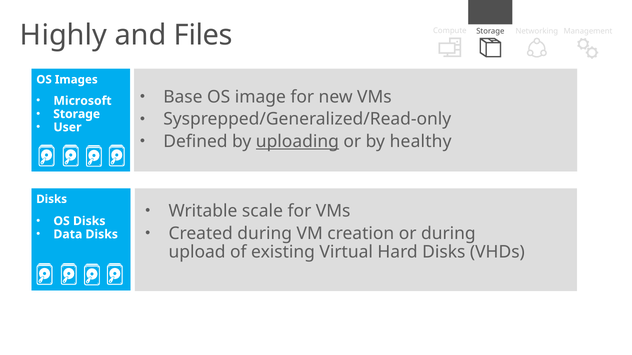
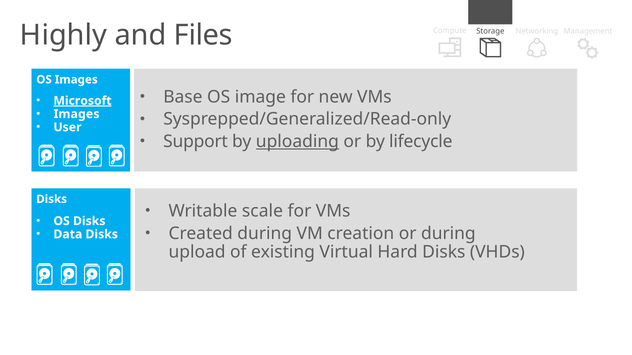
Microsoft underline: none -> present
Storage at (77, 114): Storage -> Images
Defined: Defined -> Support
healthy: healthy -> lifecycle
